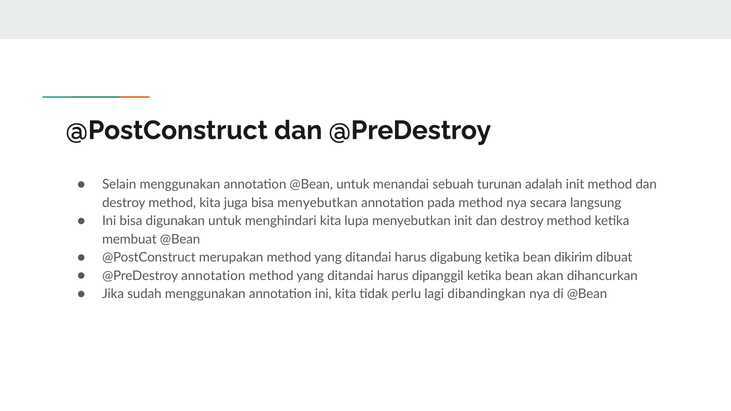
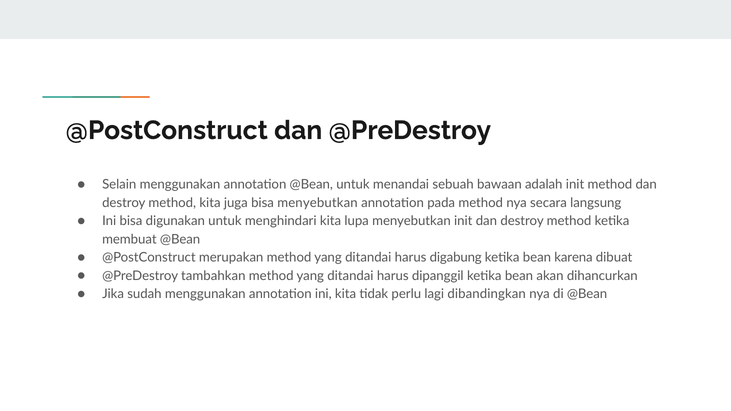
turunan: turunan -> bawaan
dikirim: dikirim -> karena
@PreDestroy annotation: annotation -> tambahkan
